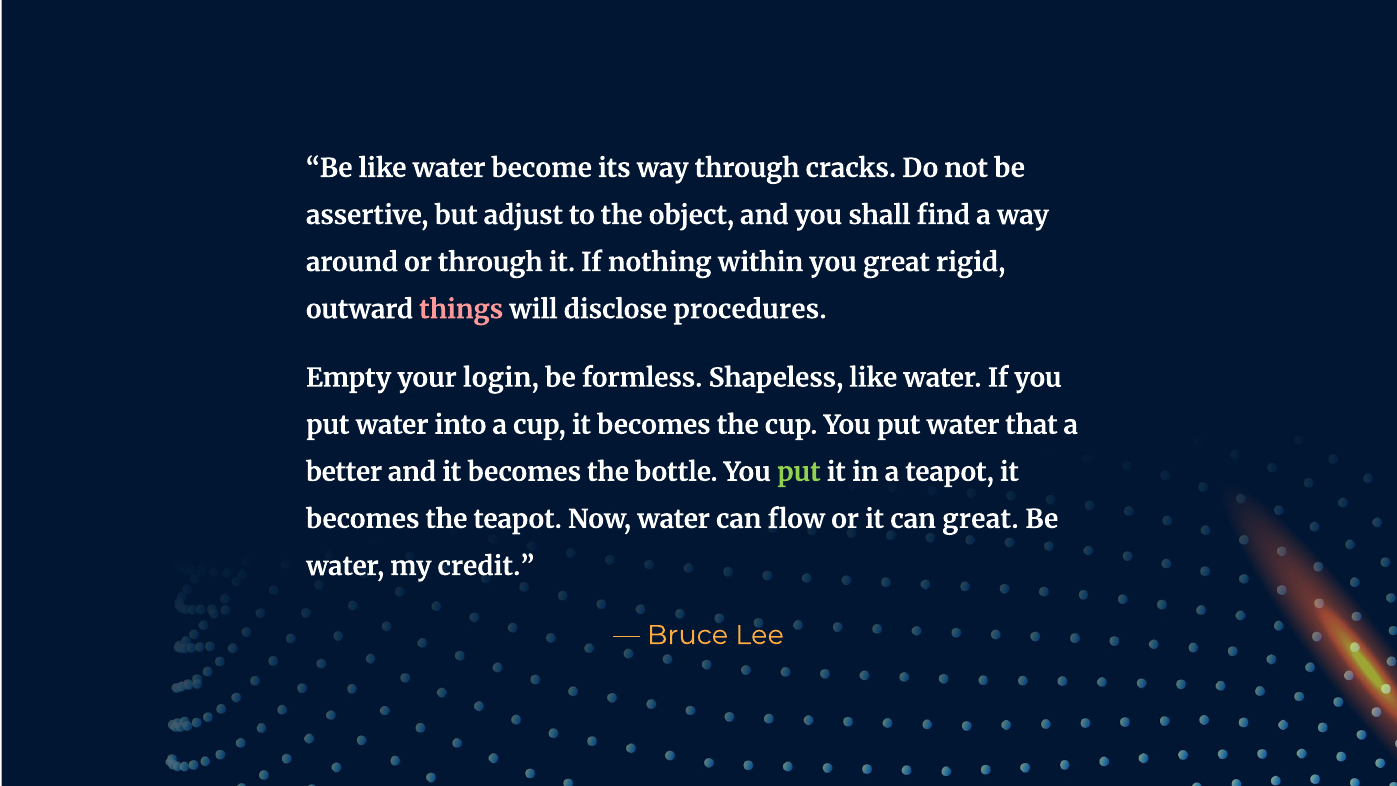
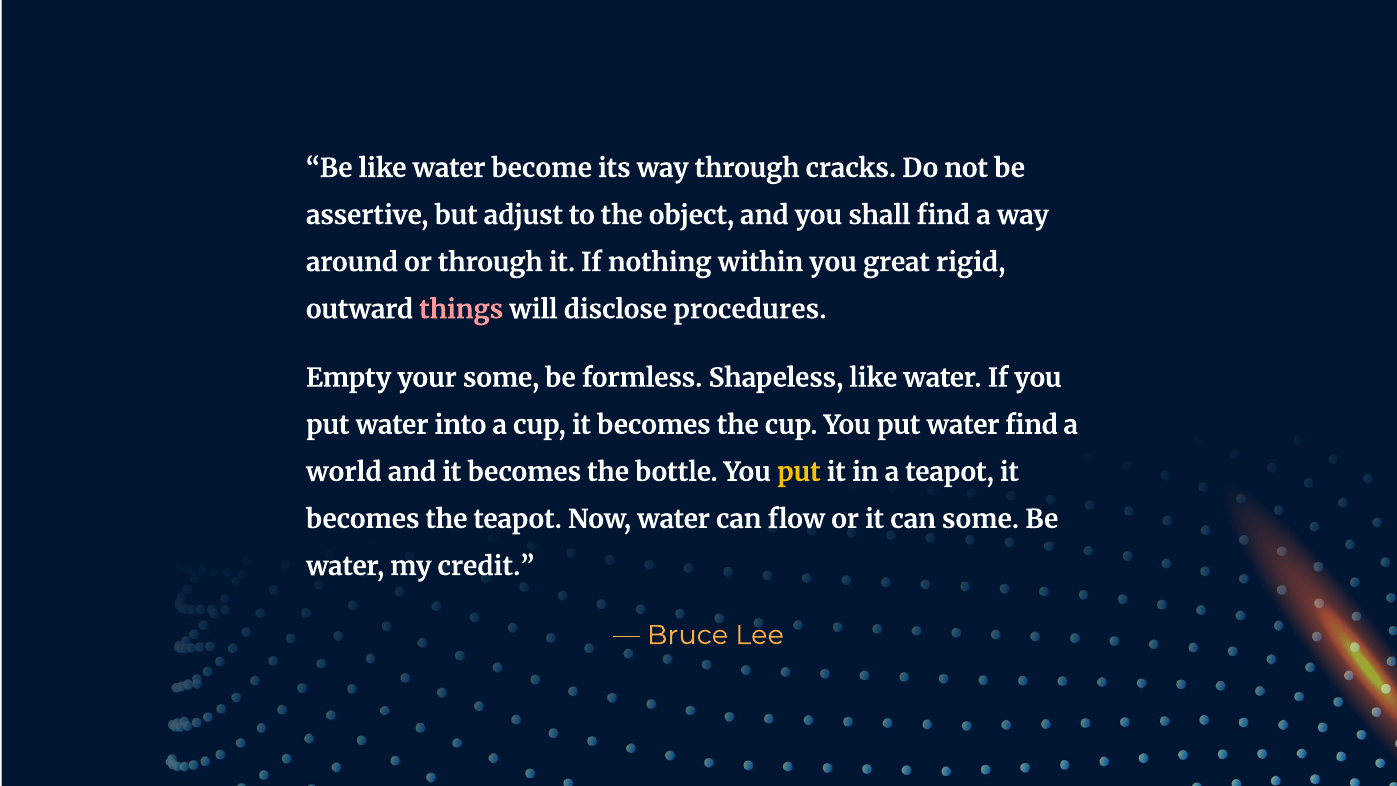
your login: login -> some
water that: that -> find
better: better -> world
put at (799, 472) colour: light green -> yellow
can great: great -> some
